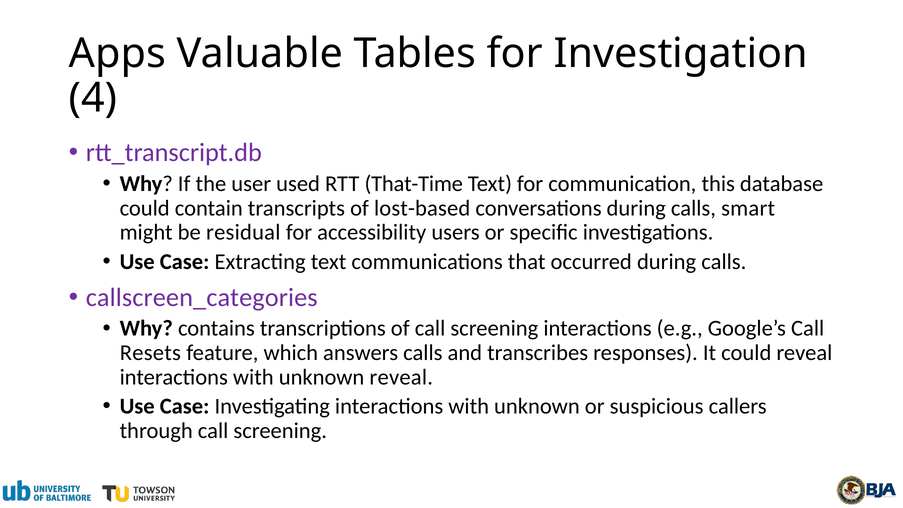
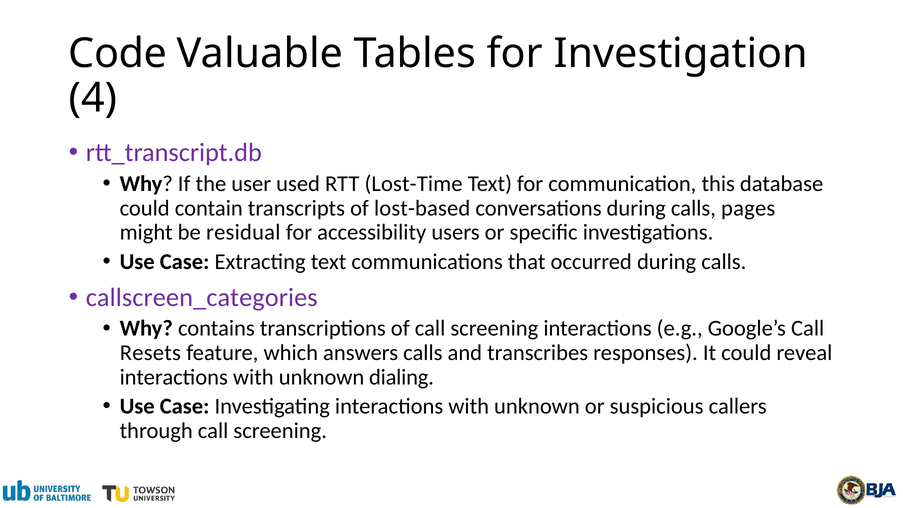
Apps: Apps -> Code
That-Time: That-Time -> Lost-Time
smart: smart -> pages
unknown reveal: reveal -> dialing
